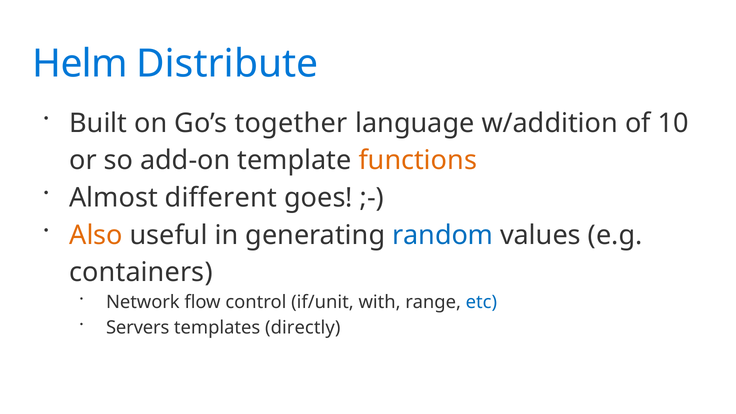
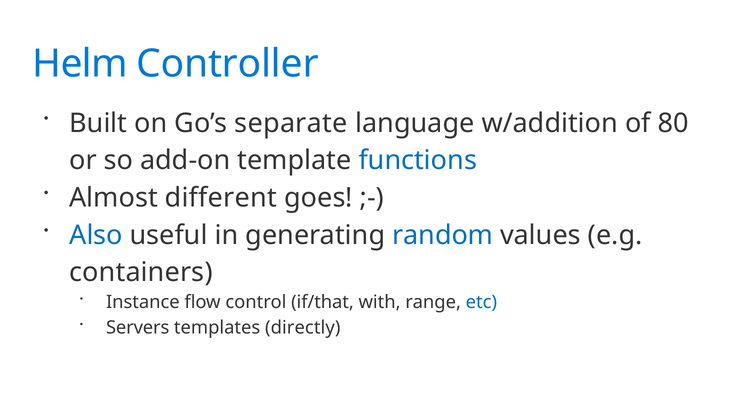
Distribute: Distribute -> Controller
together: together -> separate
10: 10 -> 80
functions colour: orange -> blue
Also colour: orange -> blue
Network: Network -> Instance
if/unit: if/unit -> if/that
